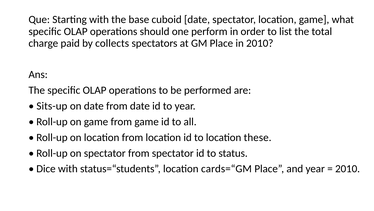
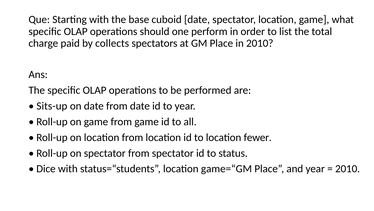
these: these -> fewer
cards=“GM: cards=“GM -> game=“GM
